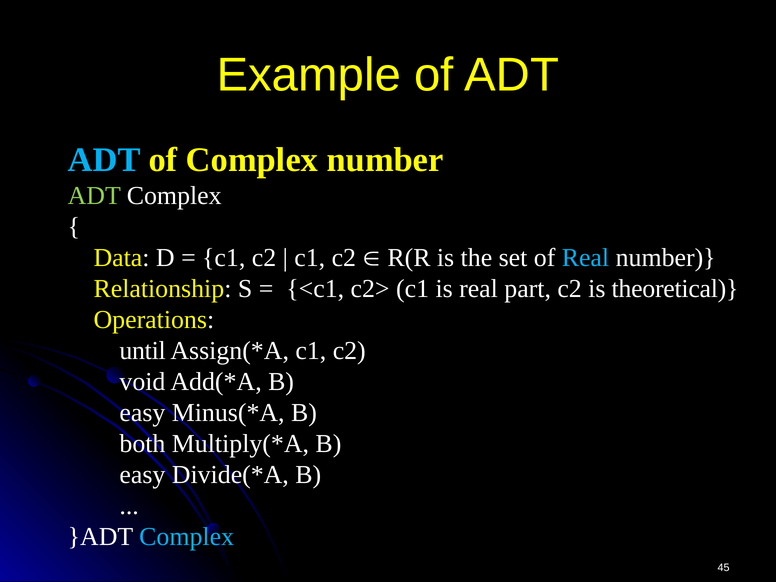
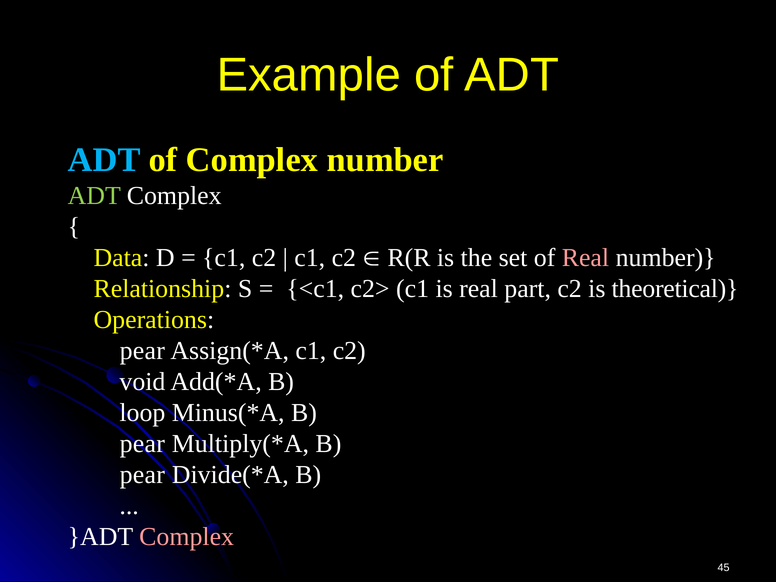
Real at (585, 258) colour: light blue -> pink
until at (143, 351): until -> pear
easy at (142, 413): easy -> loop
both at (142, 444): both -> pear
easy at (142, 475): easy -> pear
Complex at (187, 537) colour: light blue -> pink
